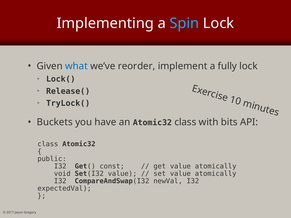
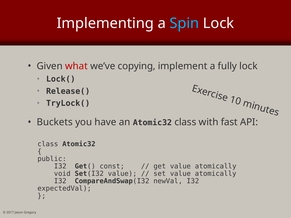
what colour: blue -> red
reorder: reorder -> copying
bits: bits -> fast
